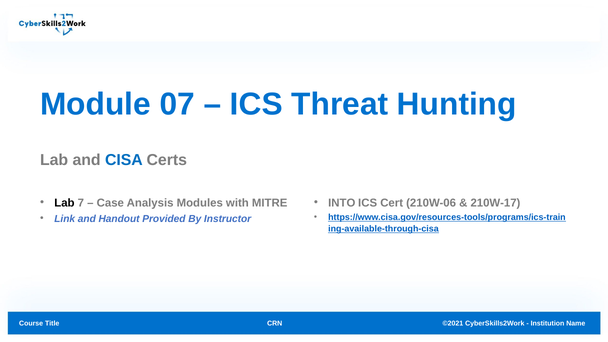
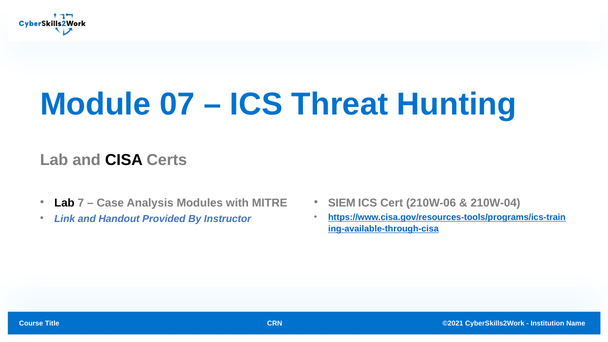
CISA colour: blue -> black
INTO: INTO -> SIEM
210W-17: 210W-17 -> 210W-04
